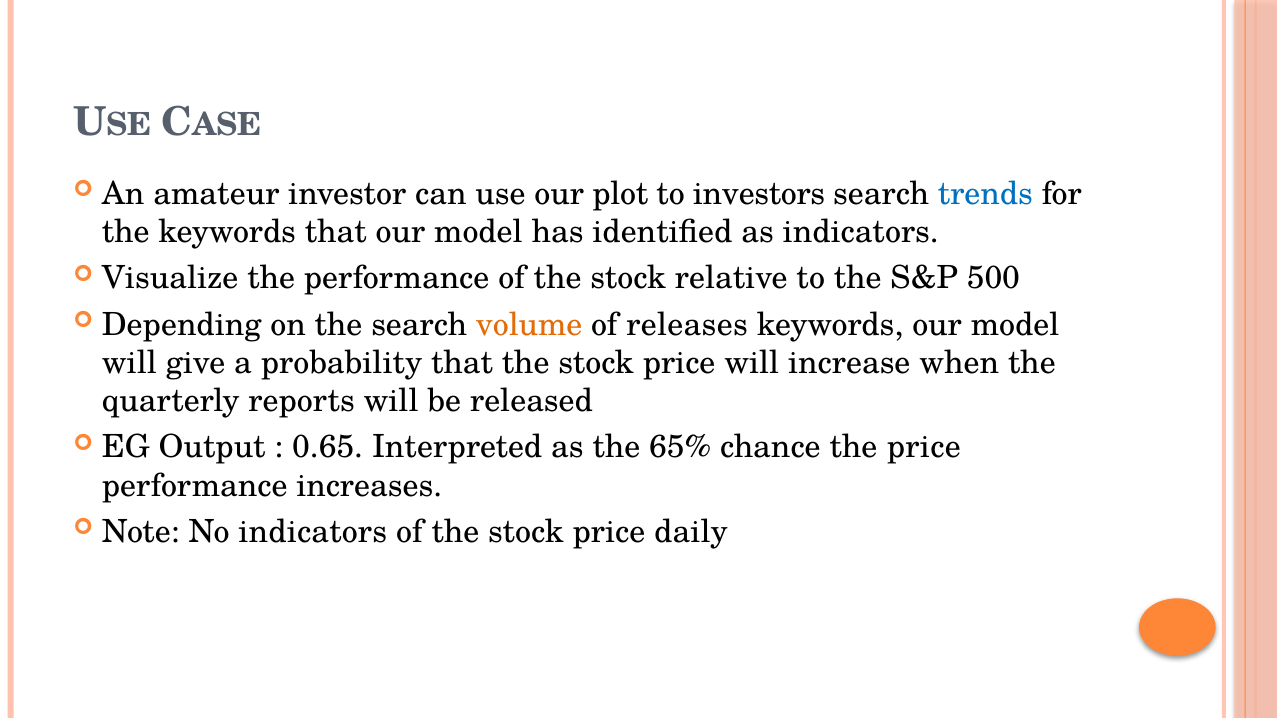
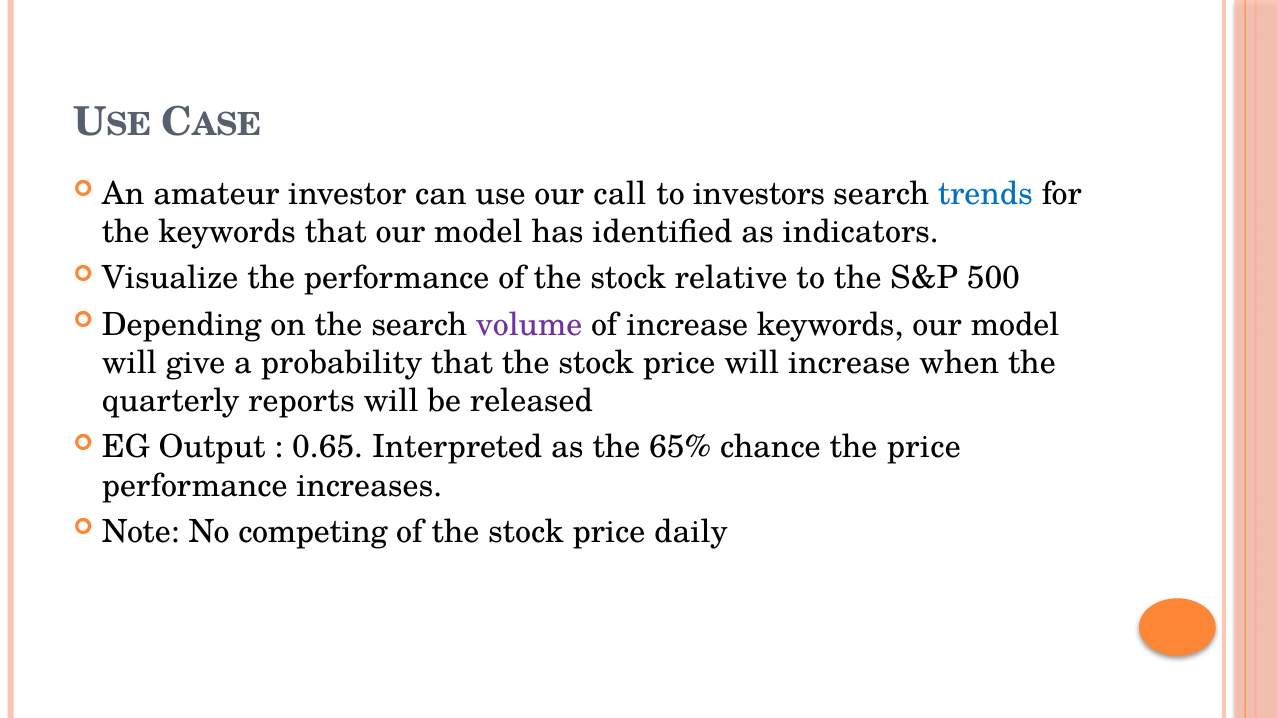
plot: plot -> call
volume colour: orange -> purple
of releases: releases -> increase
No indicators: indicators -> competing
